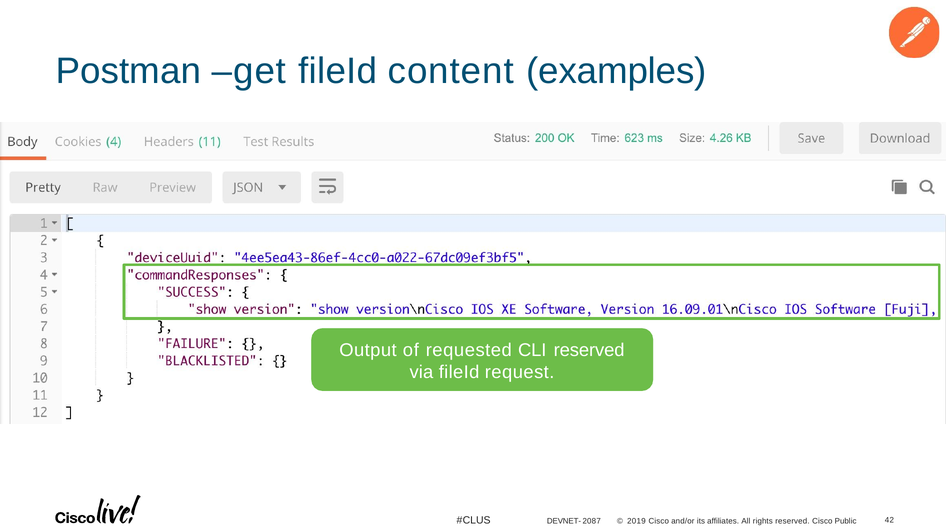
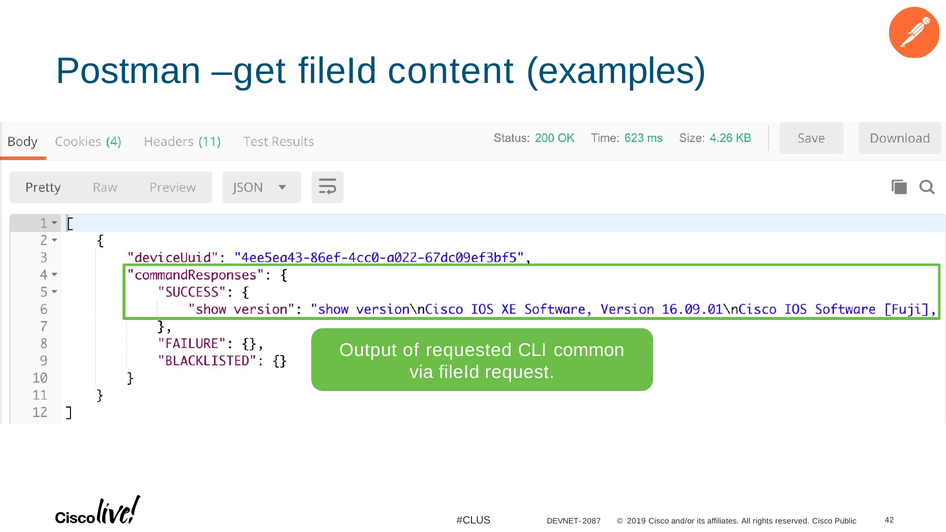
CLI reserved: reserved -> common
